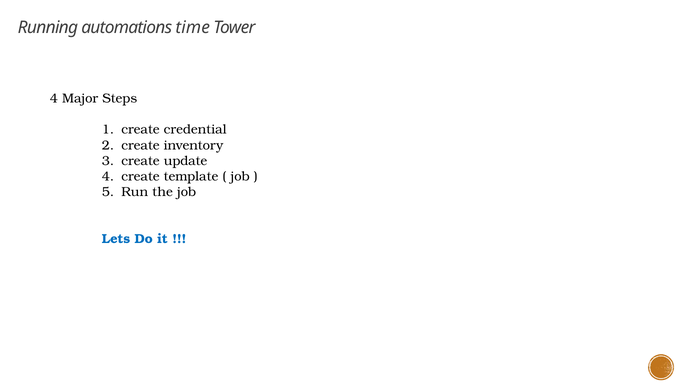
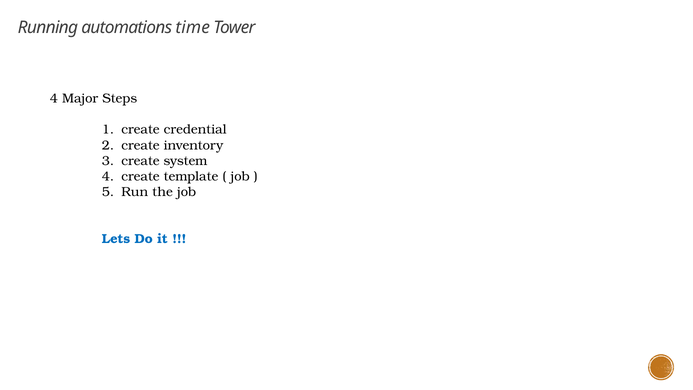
update: update -> system
